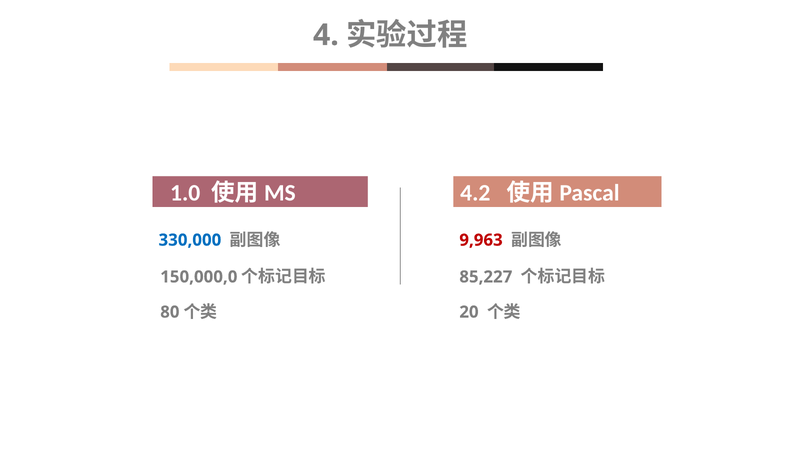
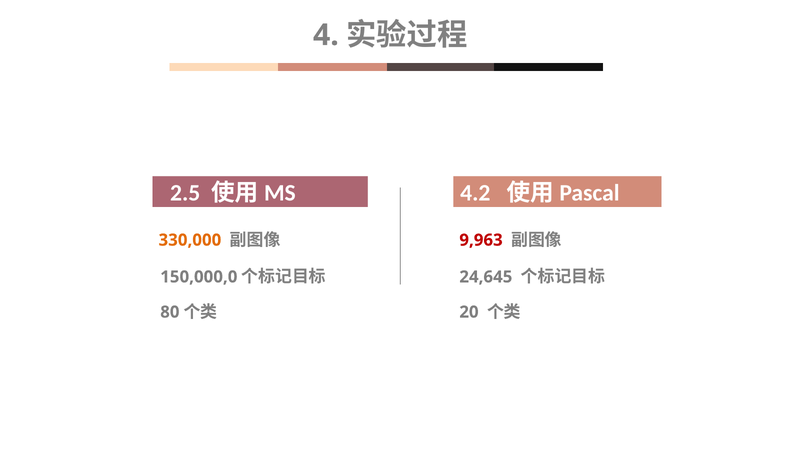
1.0: 1.0 -> 2.5
330,000 colour: blue -> orange
85,227: 85,227 -> 24,645
